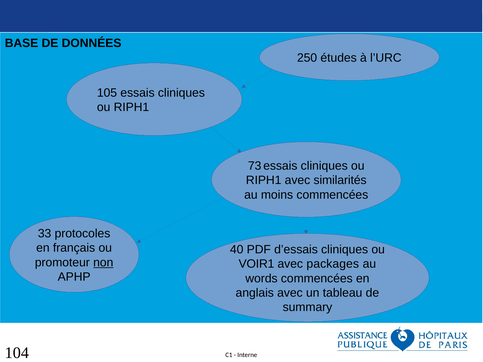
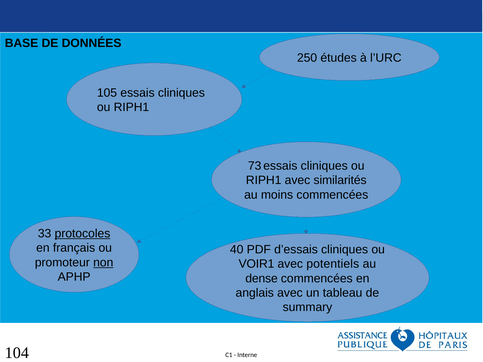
protocoles underline: none -> present
packages: packages -> potentiels
words: words -> dense
